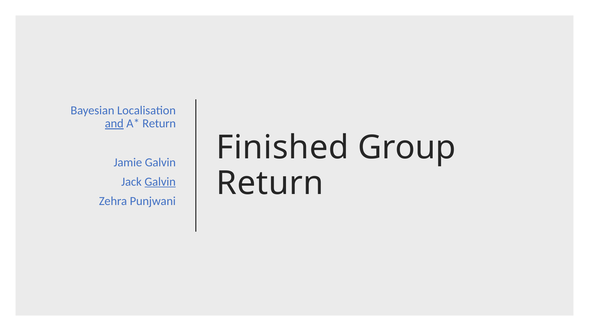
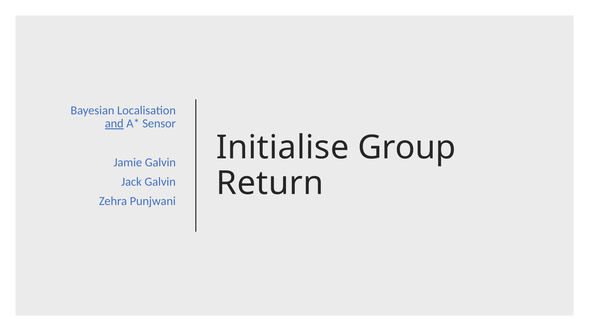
Return at (159, 124): Return -> Sensor
Finished: Finished -> Initialise
Galvin at (160, 182) underline: present -> none
